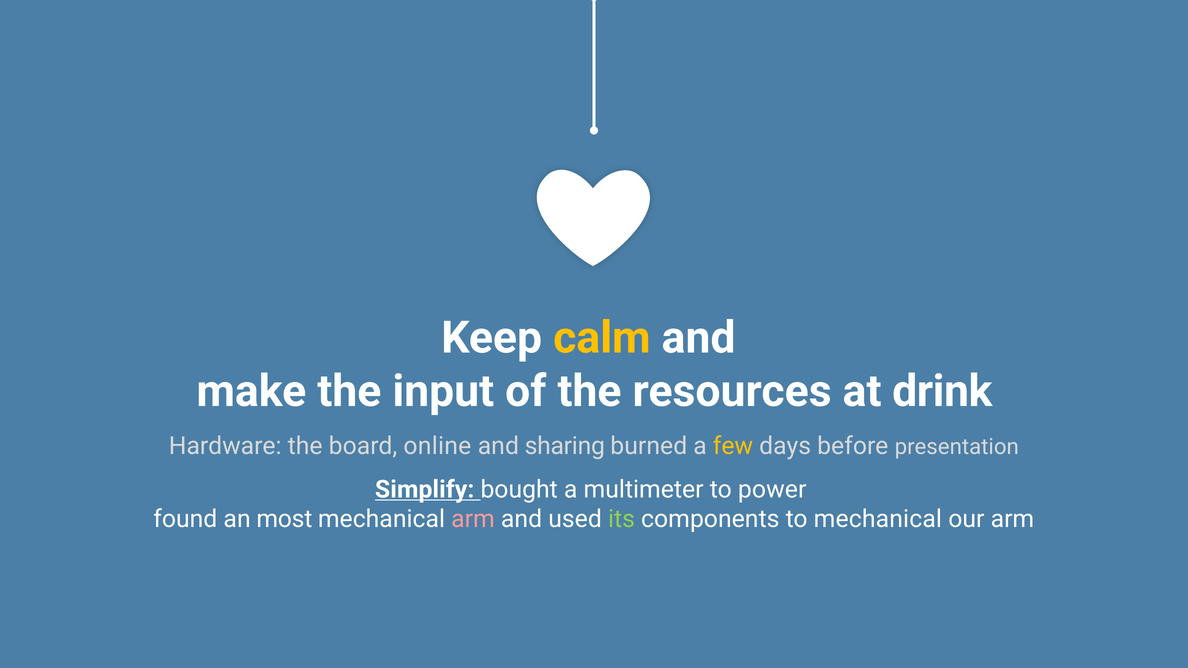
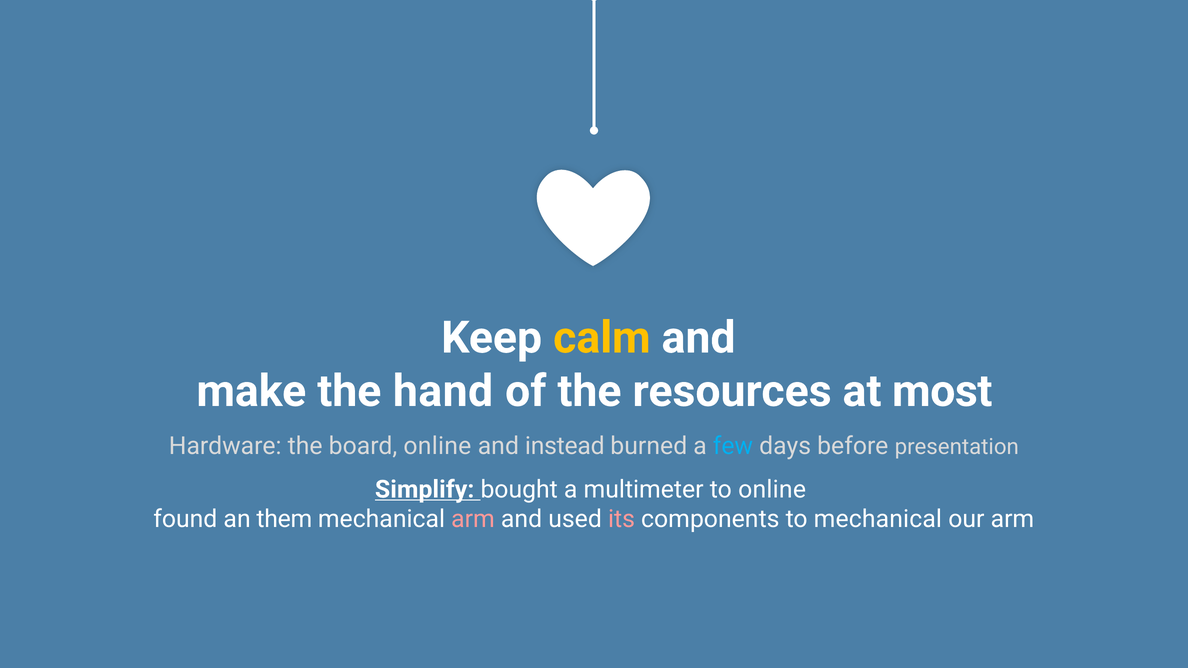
input: input -> hand
drink: drink -> most
sharing: sharing -> instead
few colour: yellow -> light blue
to power: power -> online
most: most -> them
its colour: light green -> pink
